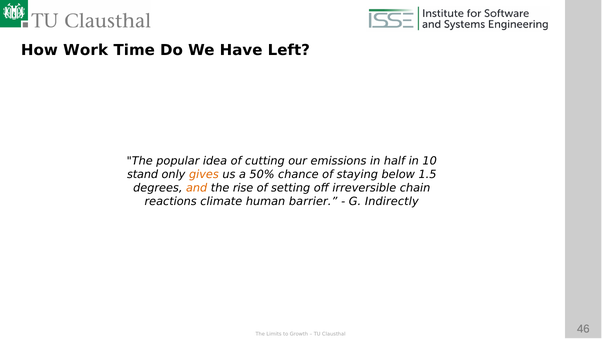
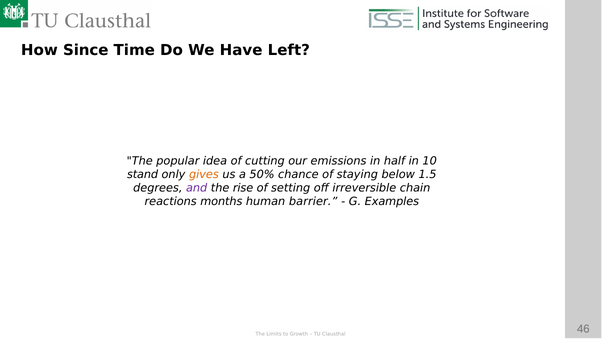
Work: Work -> Since
and colour: orange -> purple
climate: climate -> months
Indirectly: Indirectly -> Examples
